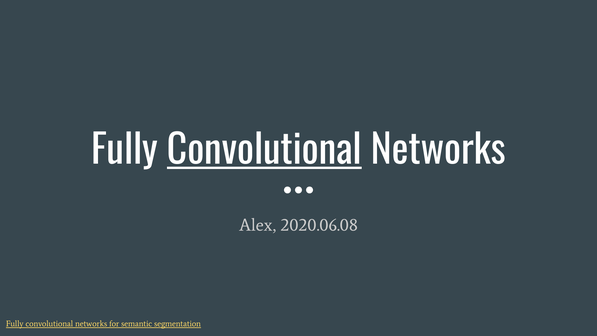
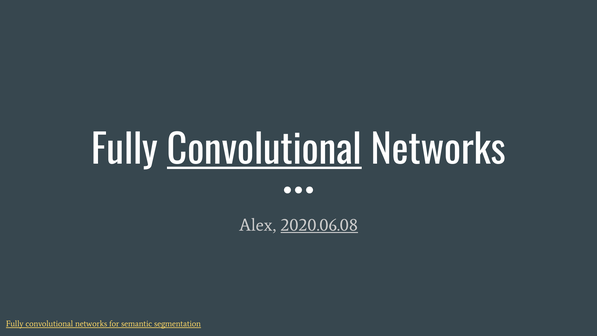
2020.06.08 underline: none -> present
